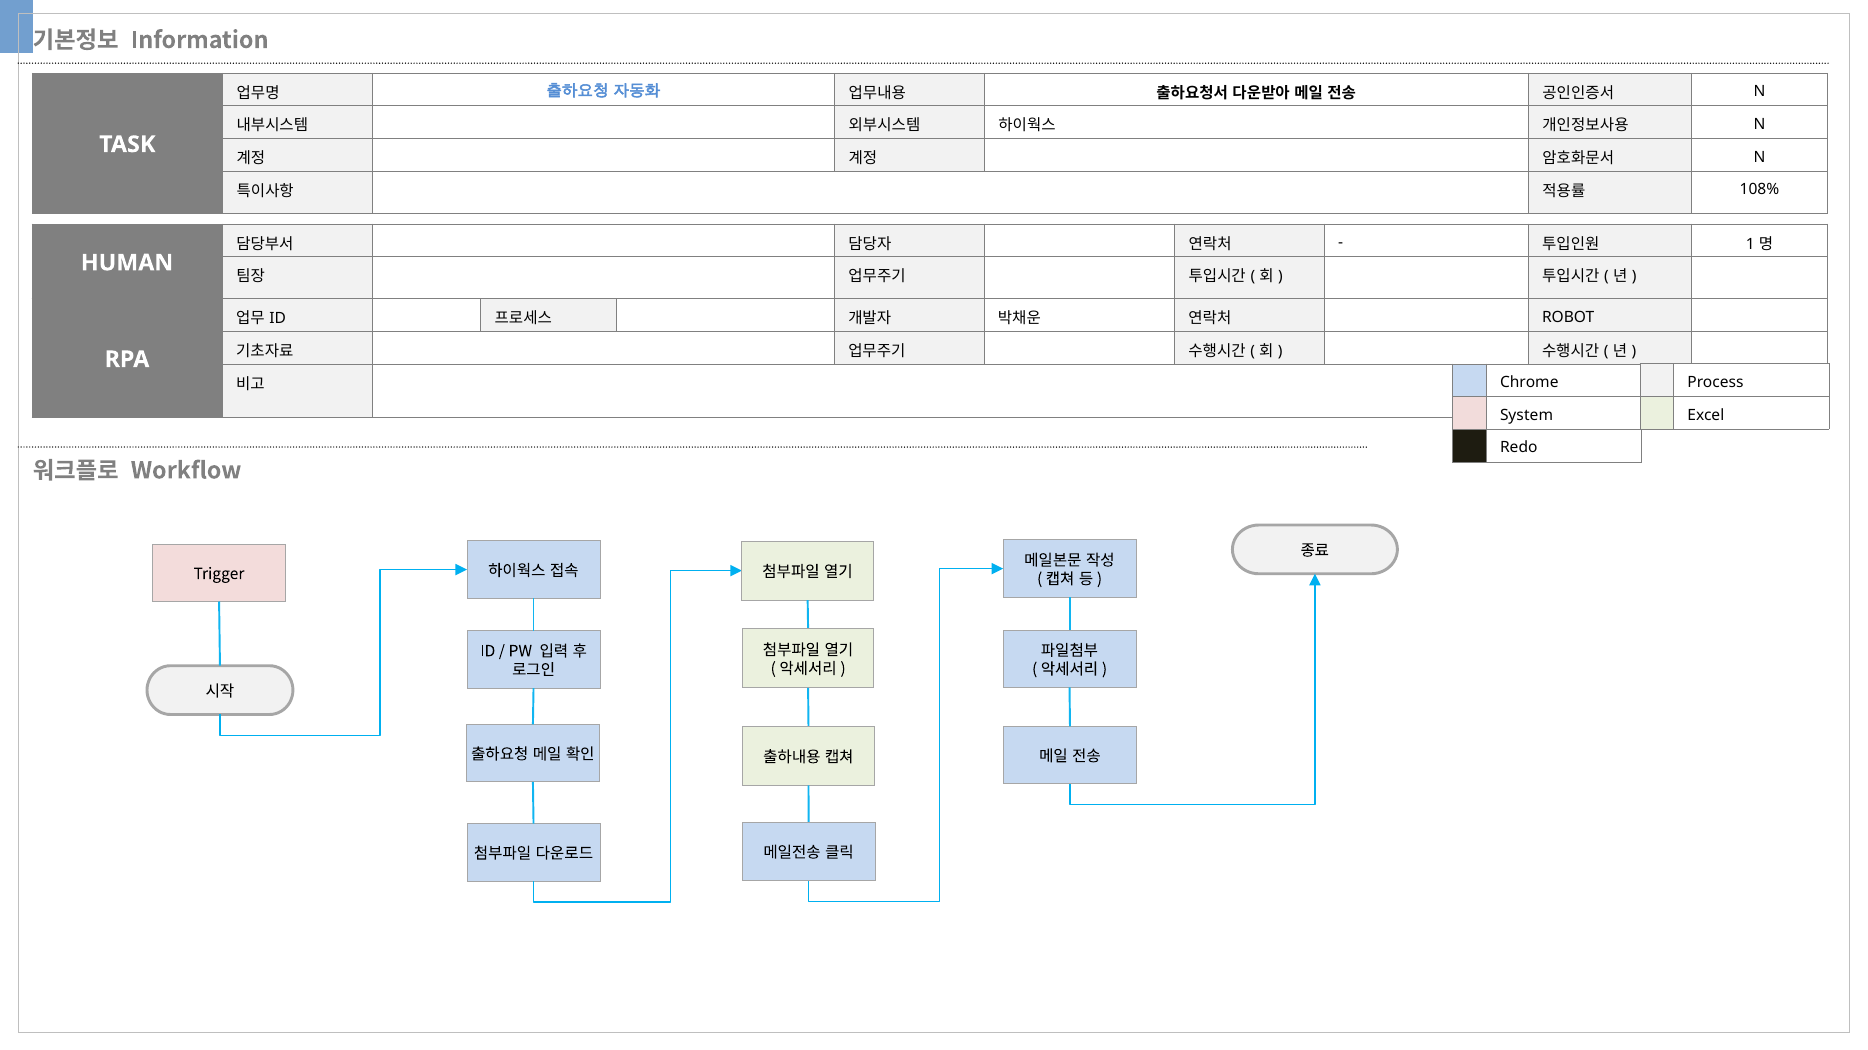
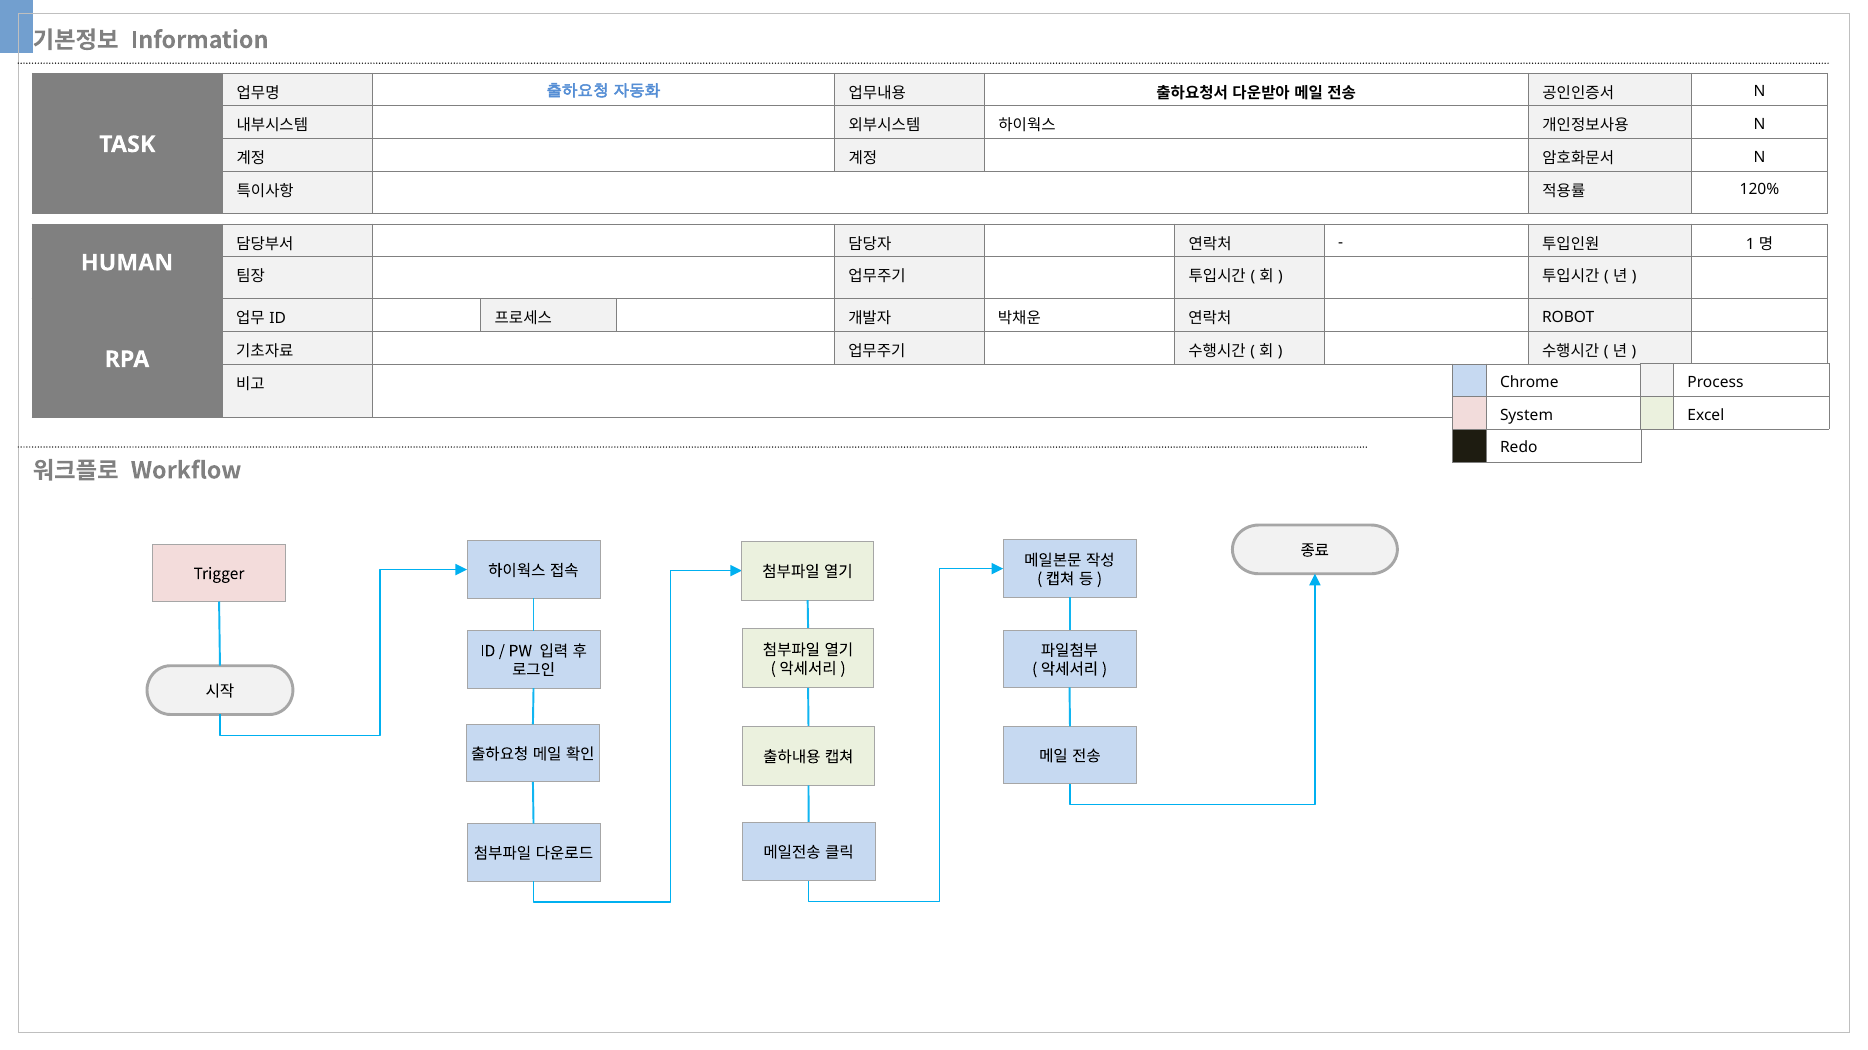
108%: 108% -> 120%
